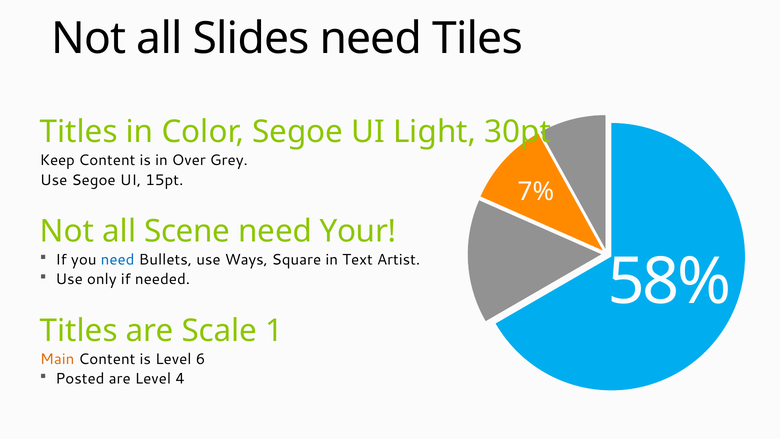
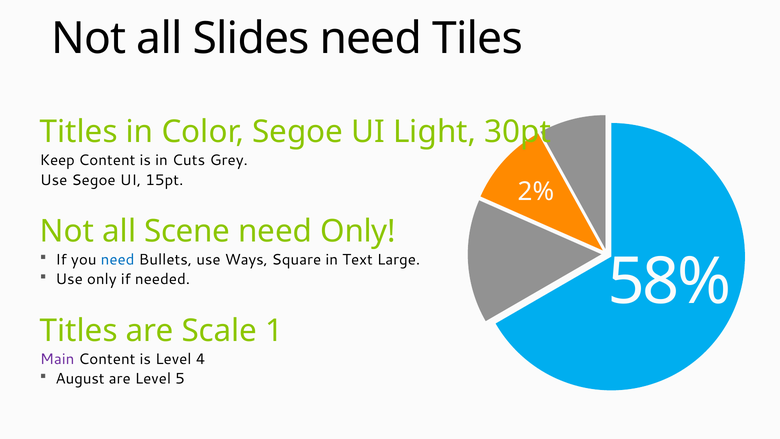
Over: Over -> Cuts
7%: 7% -> 2%
need Your: Your -> Only
Artist: Artist -> Large
Main colour: orange -> purple
6: 6 -> 4
Posted: Posted -> August
4: 4 -> 5
